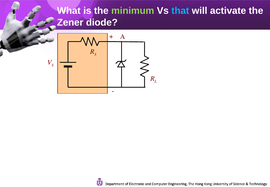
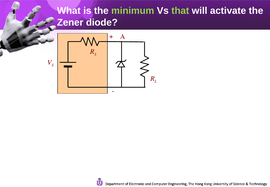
that colour: light blue -> light green
